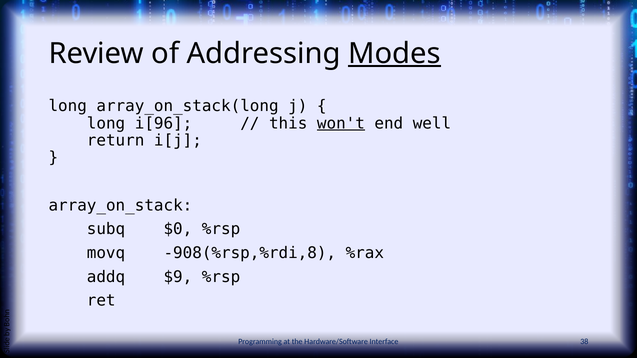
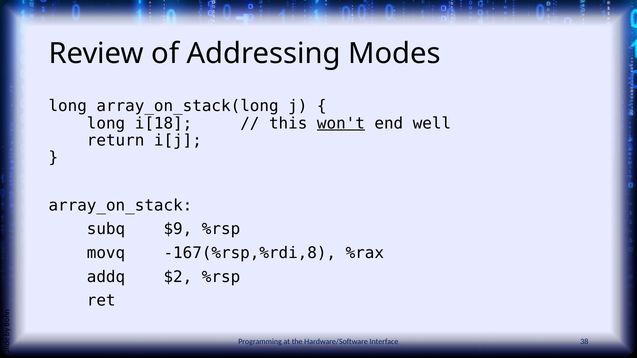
Modes underline: present -> none
i[96: i[96 -> i[18
$0: $0 -> $9
-908(%rsp,%rdi,8: -908(%rsp,%rdi,8 -> -167(%rsp,%rdi,8
$9: $9 -> $2
